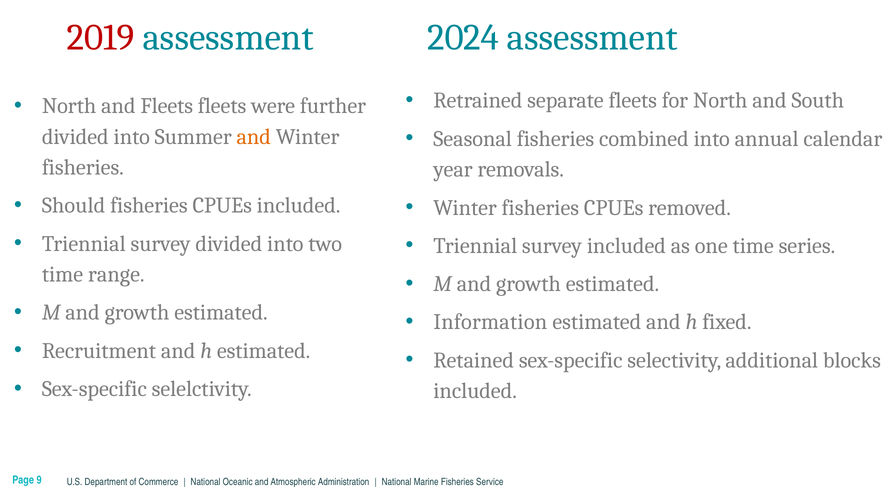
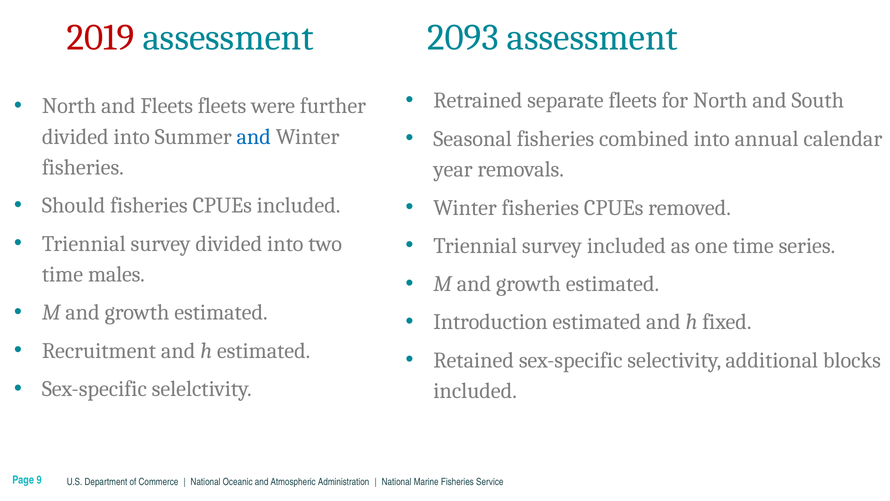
2024: 2024 -> 2093
and at (254, 137) colour: orange -> blue
range: range -> males
Information: Information -> Introduction
